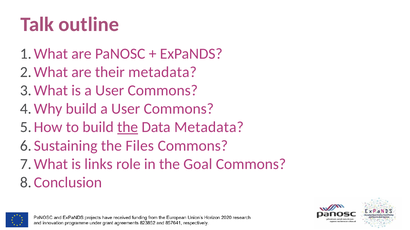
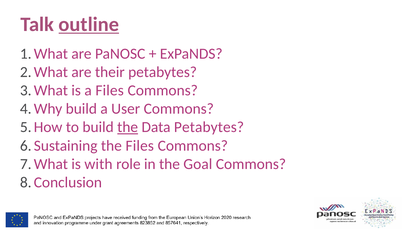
outline underline: none -> present
their metadata: metadata -> petabytes
is a User: User -> Files
Data Metadata: Metadata -> Petabytes
links: links -> with
